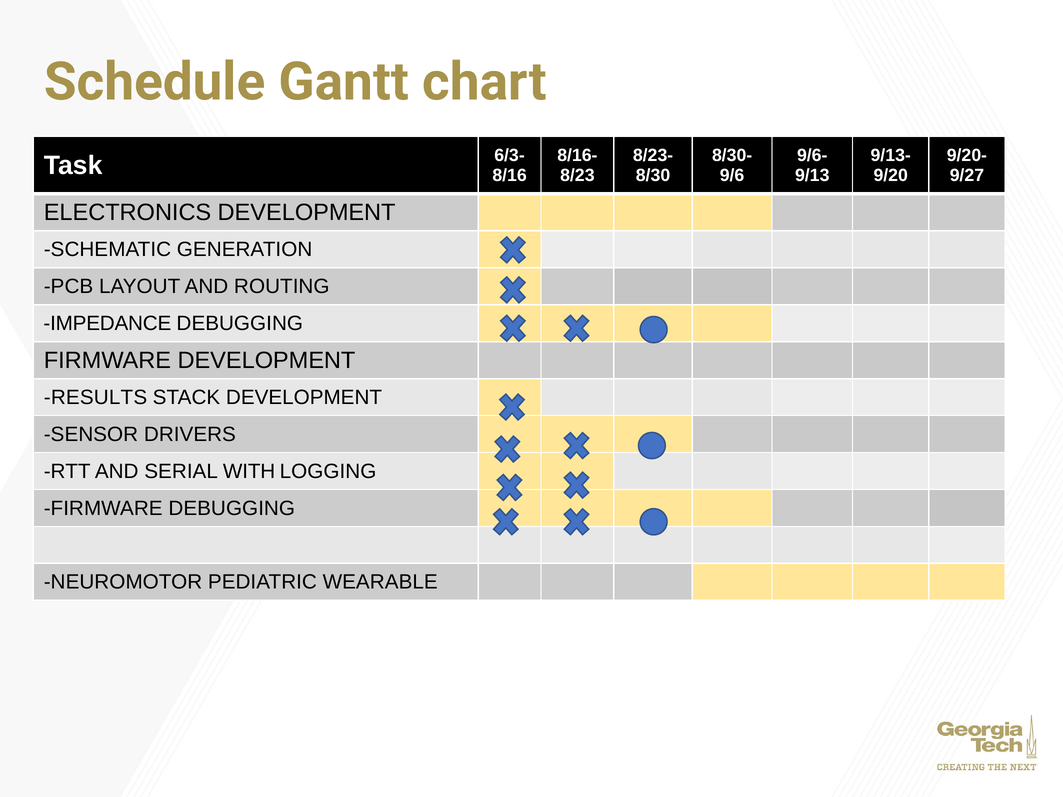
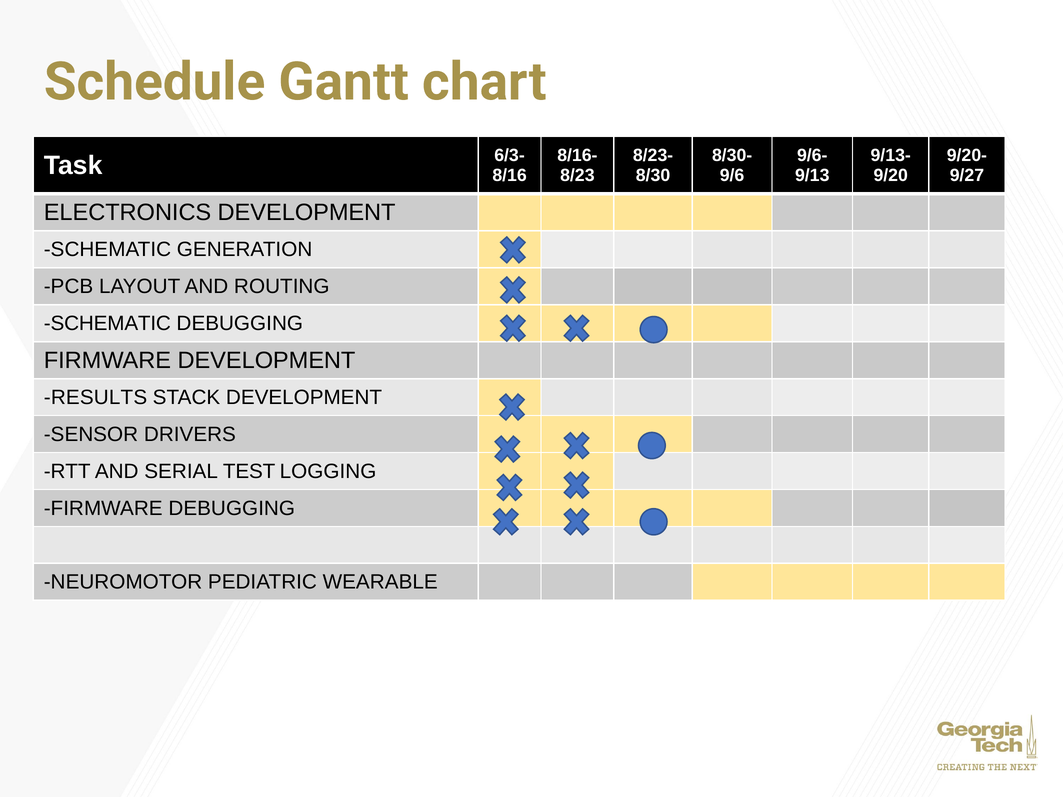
IMPEDANCE at (107, 324): IMPEDANCE -> SCHEMATIC
WITH: WITH -> TEST
